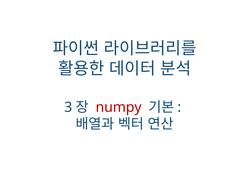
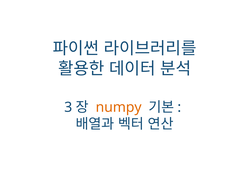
numpy colour: red -> orange
